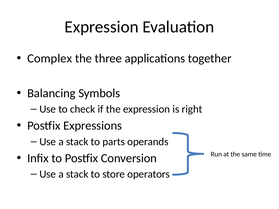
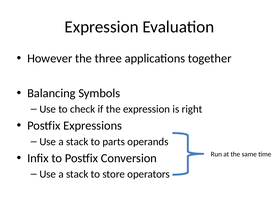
Complex: Complex -> However
